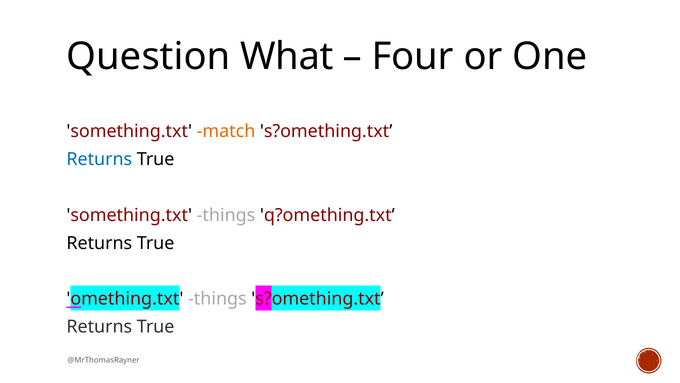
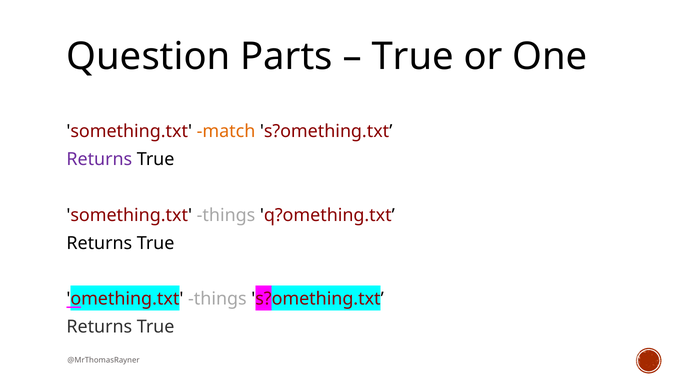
What: What -> Parts
Four at (413, 57): Four -> True
Returns at (99, 159) colour: blue -> purple
